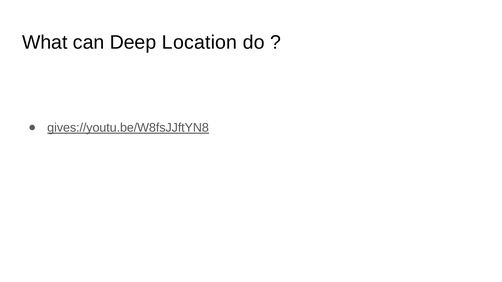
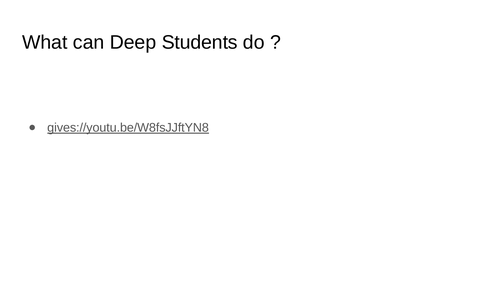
Location: Location -> Students
